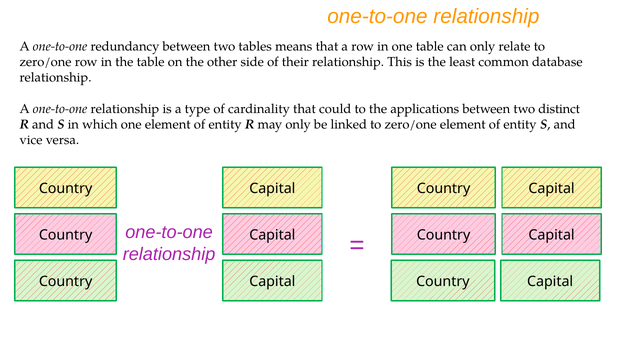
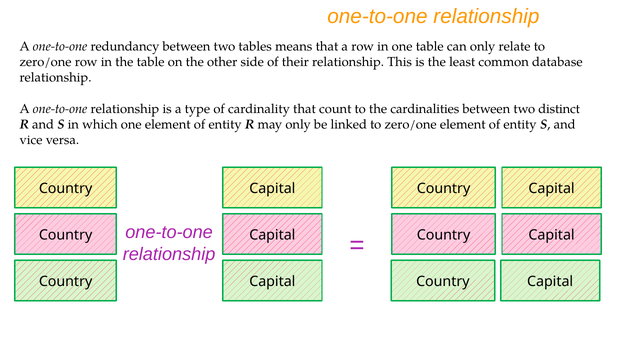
could: could -> count
applications: applications -> cardinalities
